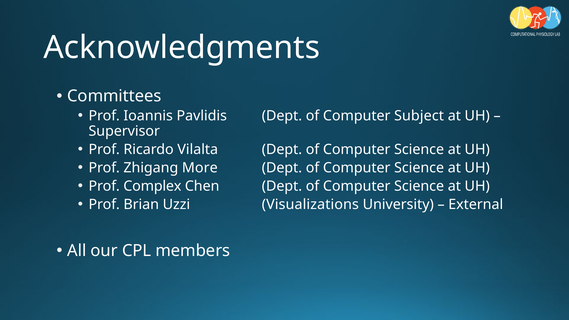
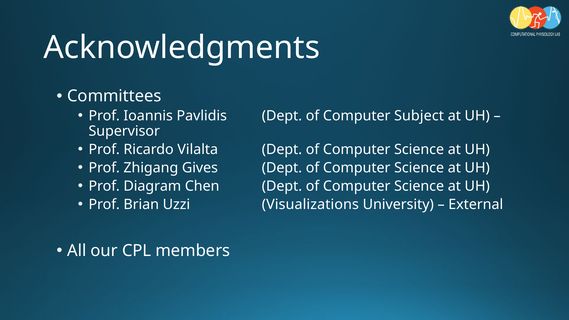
More: More -> Gives
Complex: Complex -> Diagram
